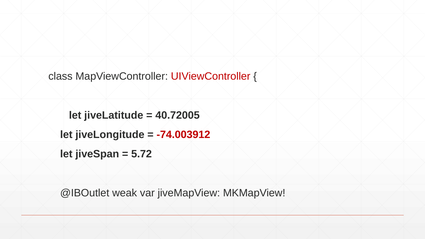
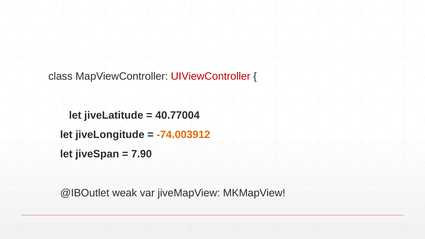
40.72005: 40.72005 -> 40.77004
-74.003912 colour: red -> orange
5.72: 5.72 -> 7.90
